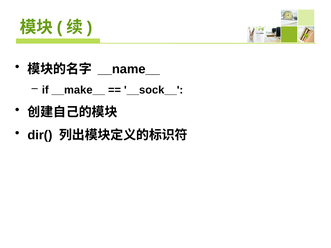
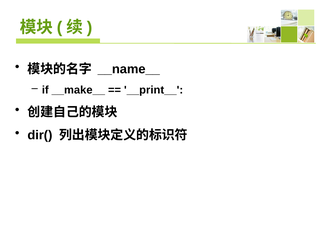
__sock__: __sock__ -> __print__
